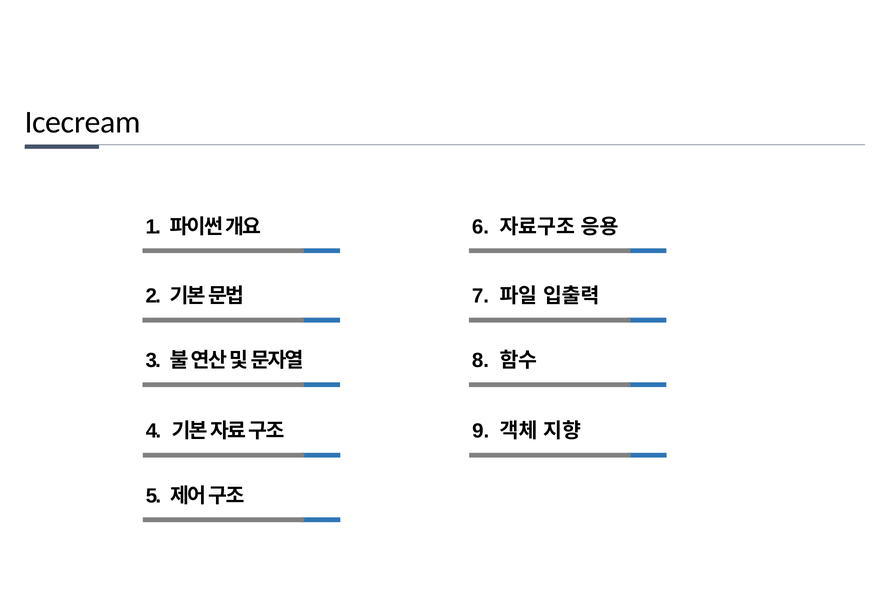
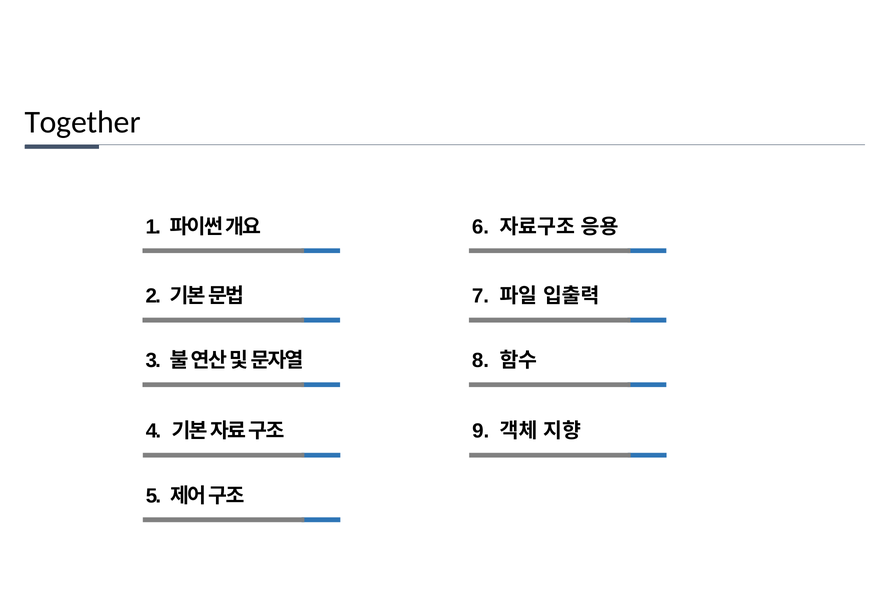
Icecream: Icecream -> Together
